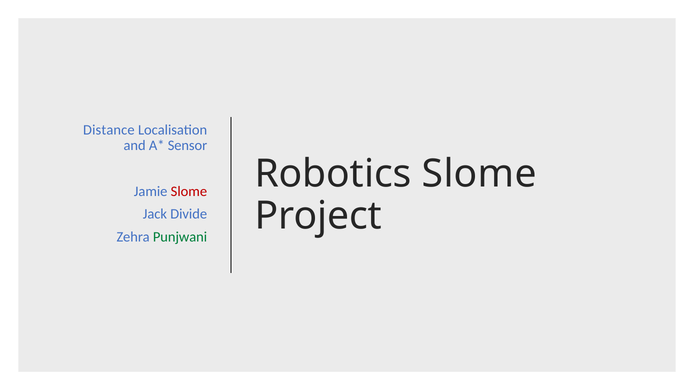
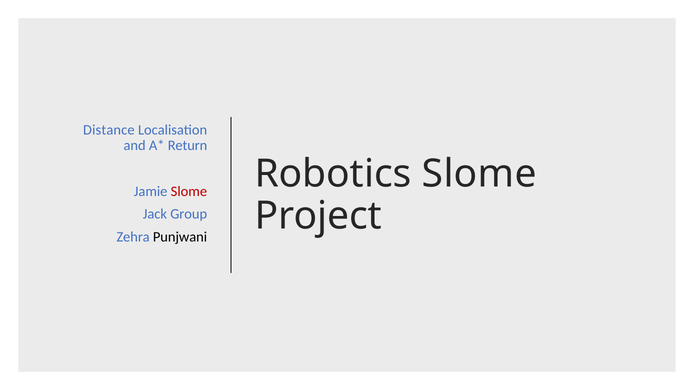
Sensor: Sensor -> Return
Divide: Divide -> Group
Punjwani colour: green -> black
